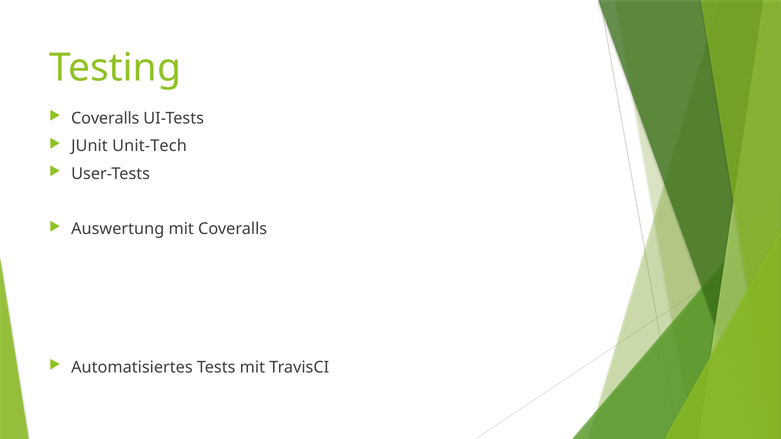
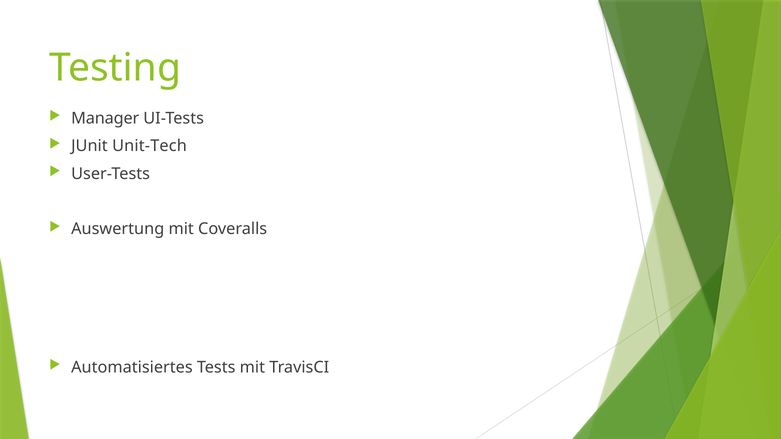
Coveralls at (105, 119): Coveralls -> Manager
